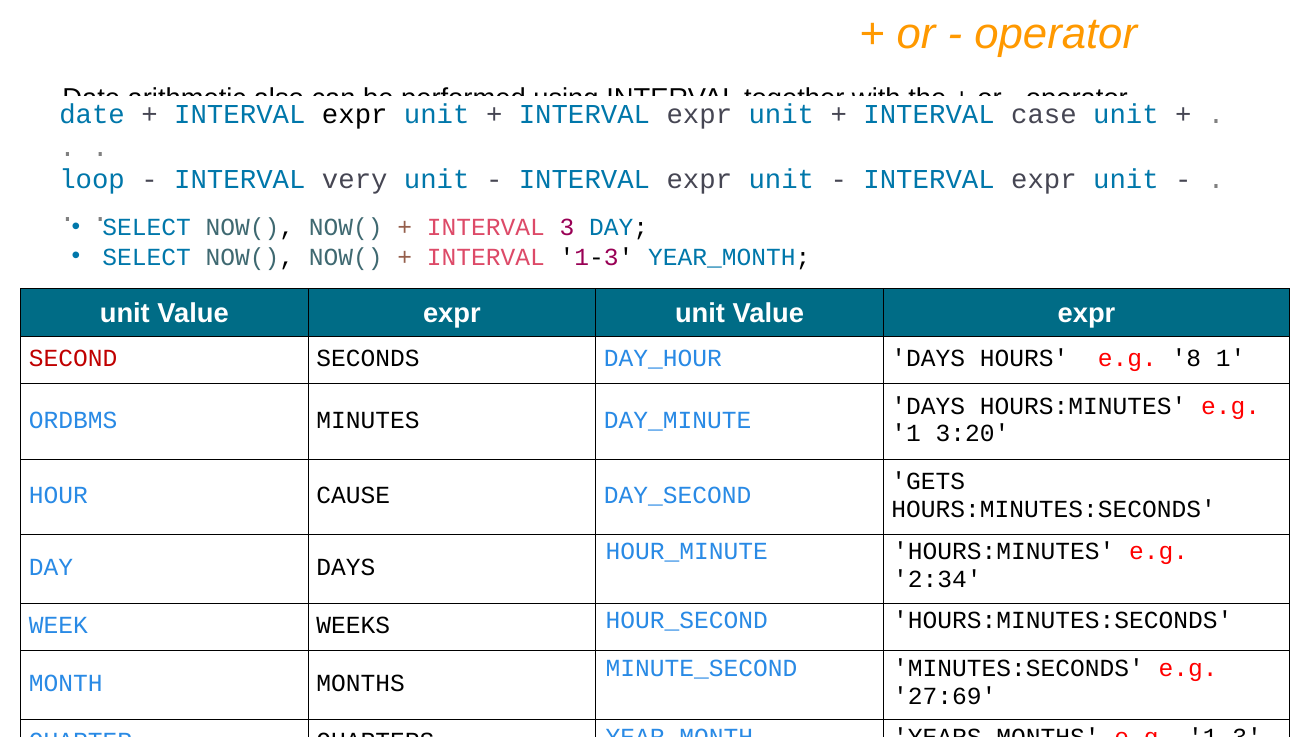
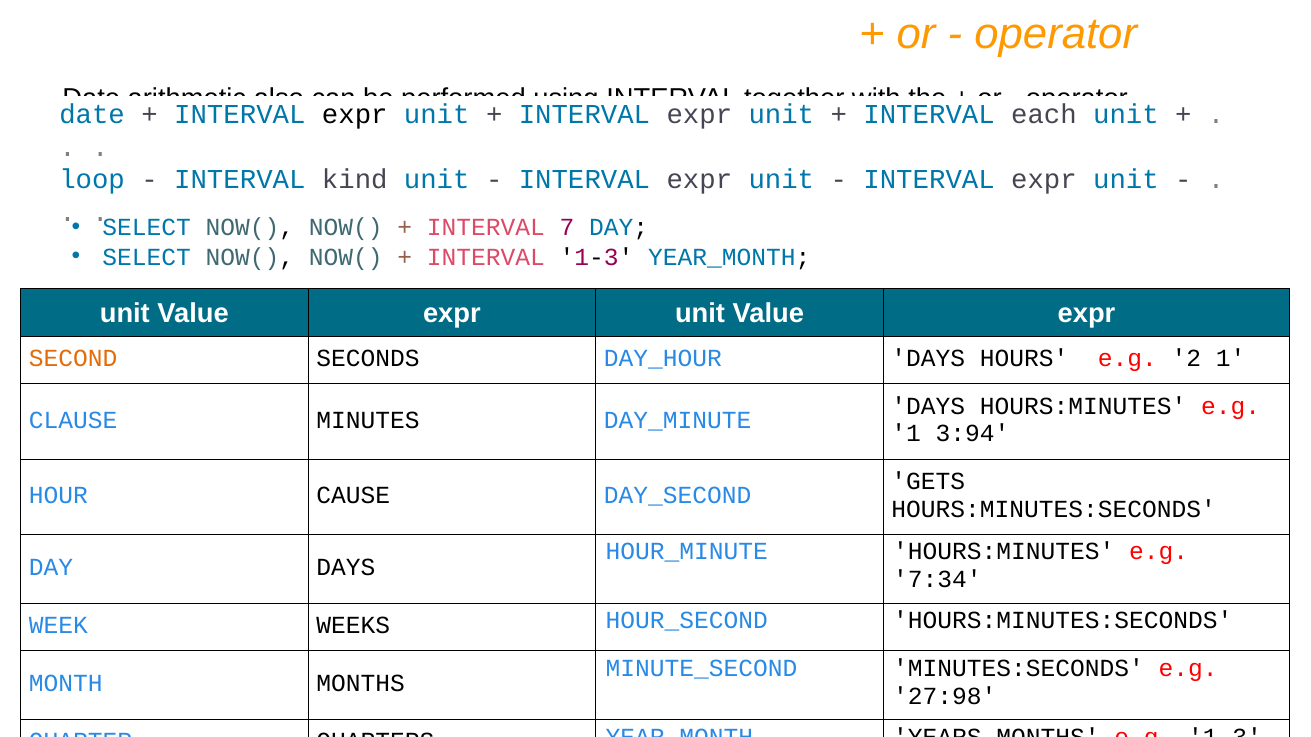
case: case -> each
very: very -> kind
3: 3 -> 7
SECOND colour: red -> orange
8: 8 -> 2
ORDBMS: ORDBMS -> CLAUSE
3:20: 3:20 -> 3:94
2:34: 2:34 -> 7:34
27:69: 27:69 -> 27:98
